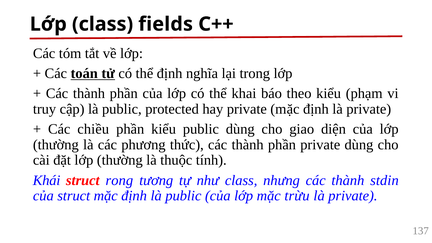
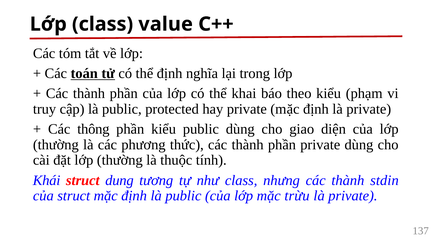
fields: fields -> value
chiều: chiều -> thông
rong: rong -> dung
